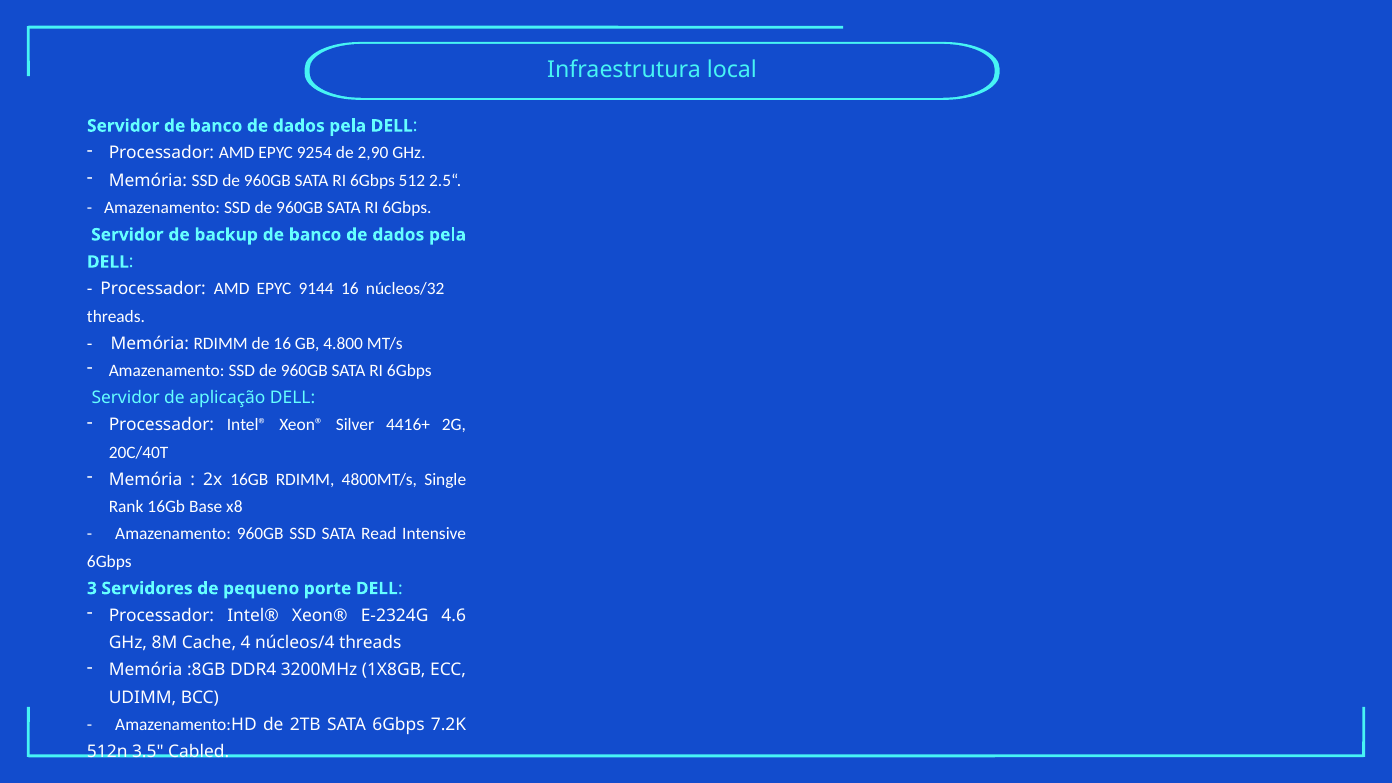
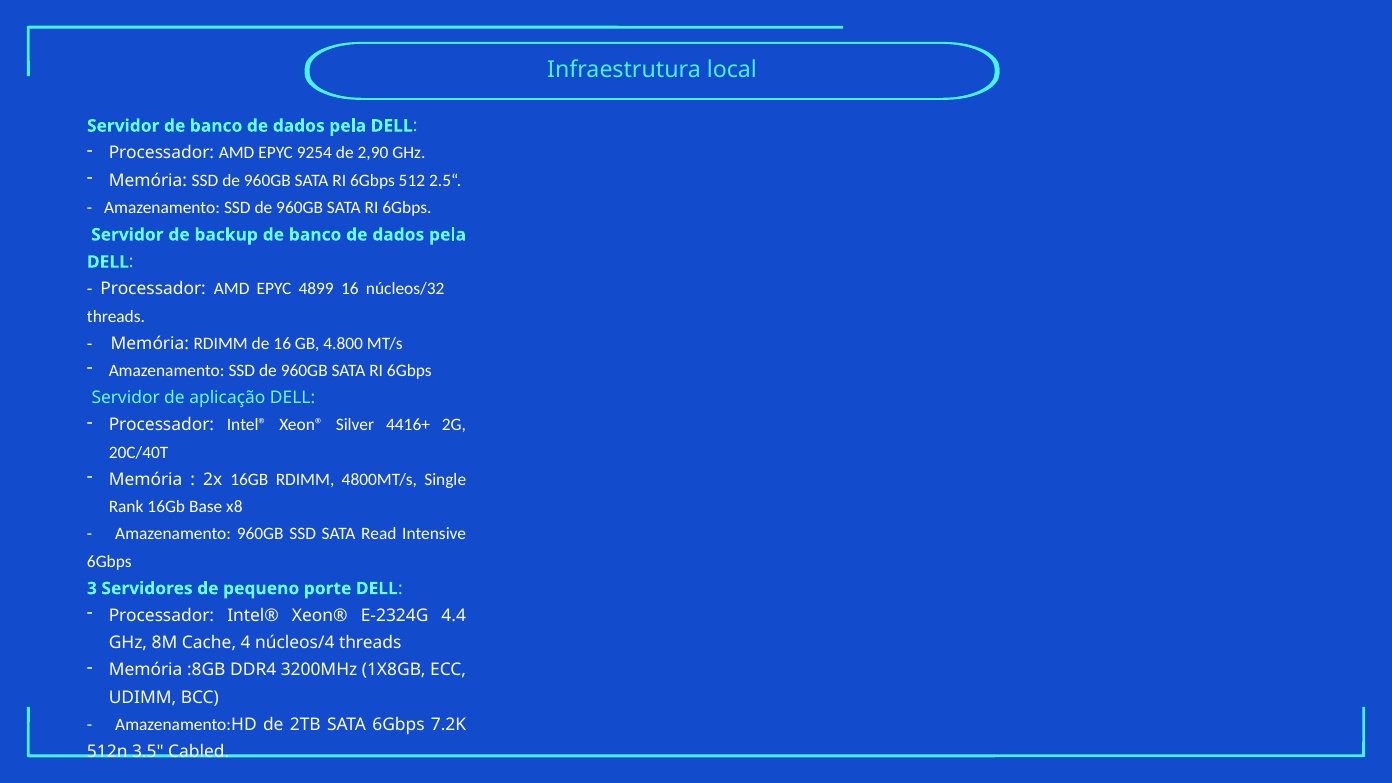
9144: 9144 -> 4899
4.6: 4.6 -> 4.4
